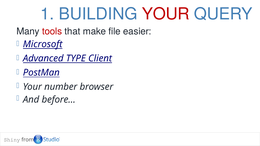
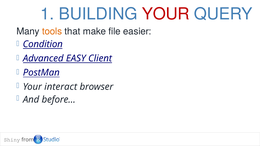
tools colour: red -> orange
Microsoft: Microsoft -> Condition
TYPE: TYPE -> EASY
number: number -> interact
